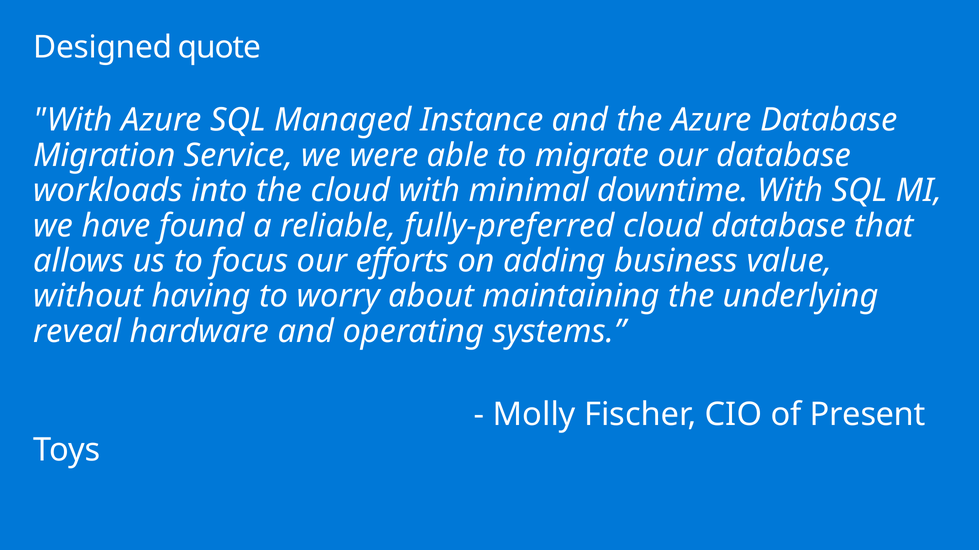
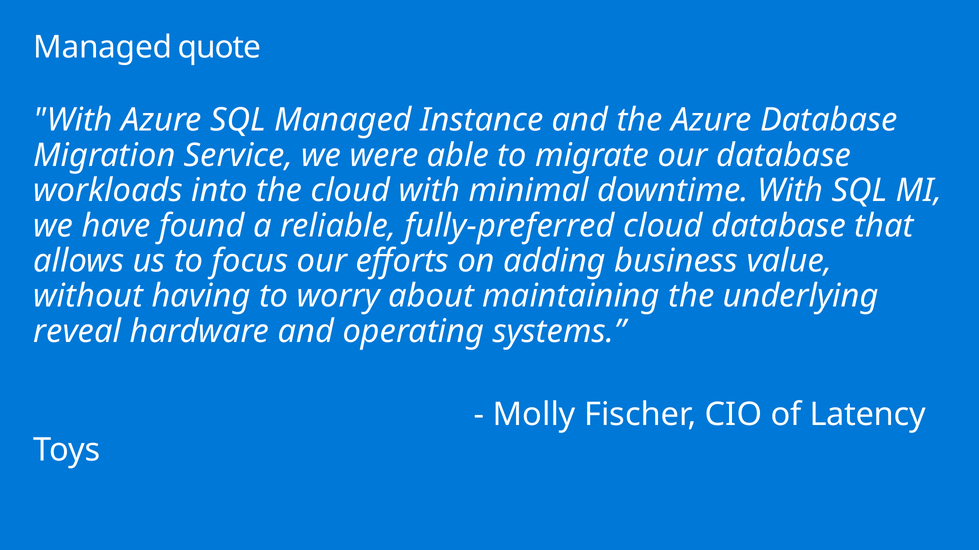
Designed at (103, 47): Designed -> Managed
Present: Present -> Latency
